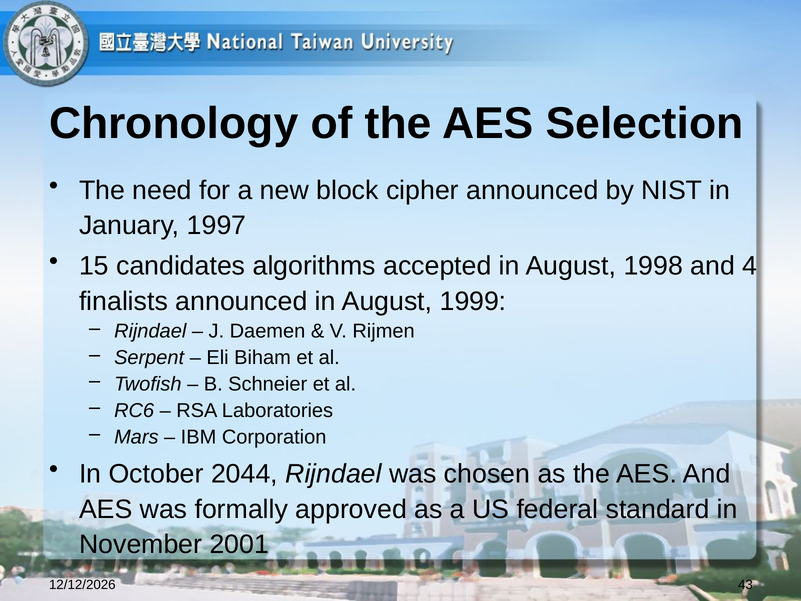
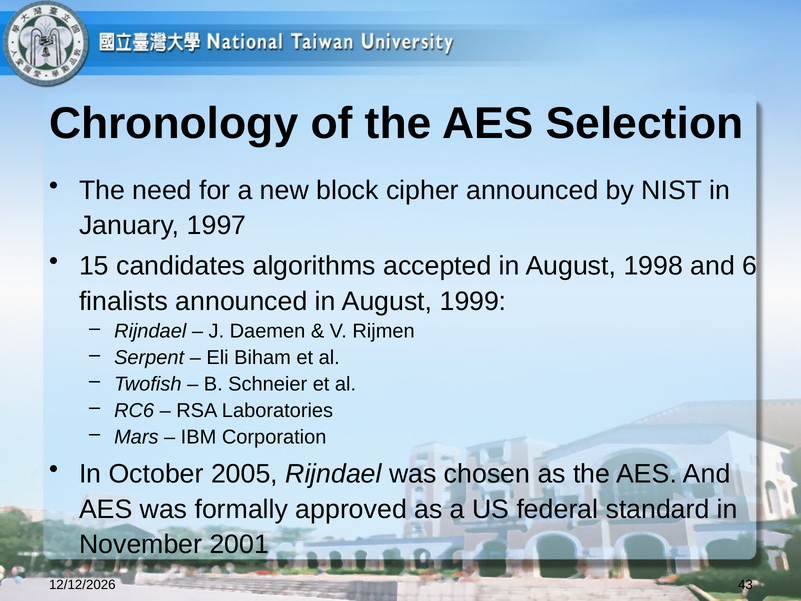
4: 4 -> 6
2044: 2044 -> 2005
